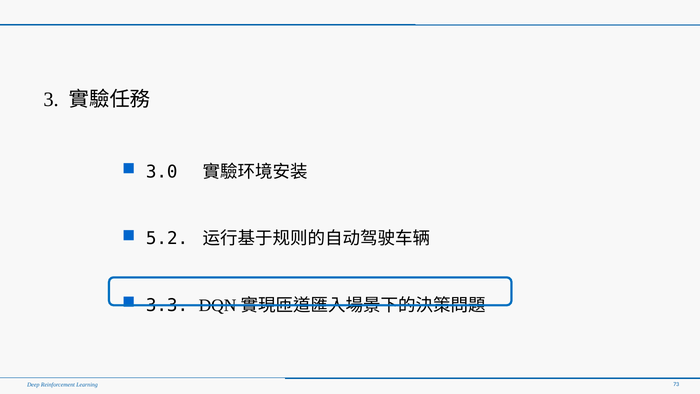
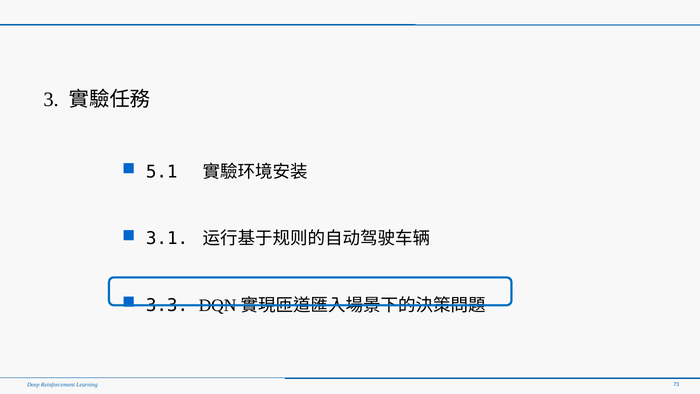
3.0: 3.0 -> 5.1
5.2: 5.2 -> 3.1
